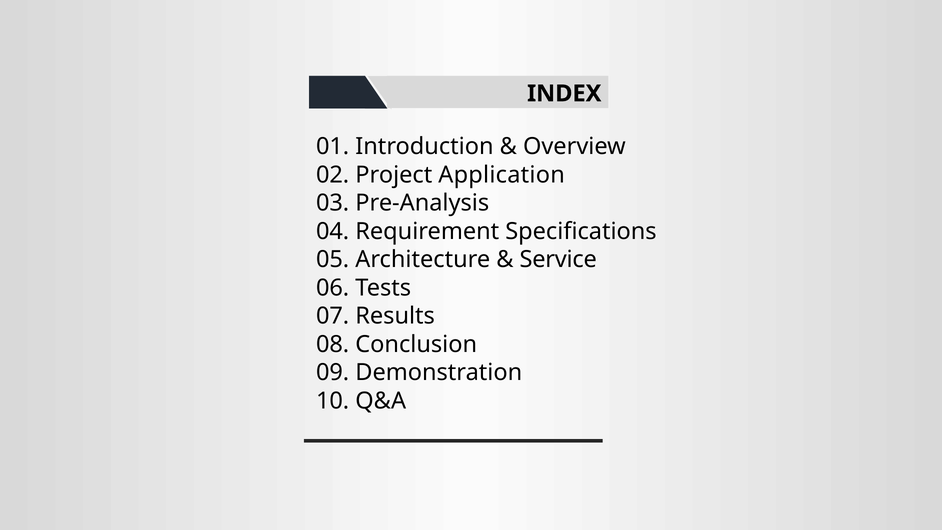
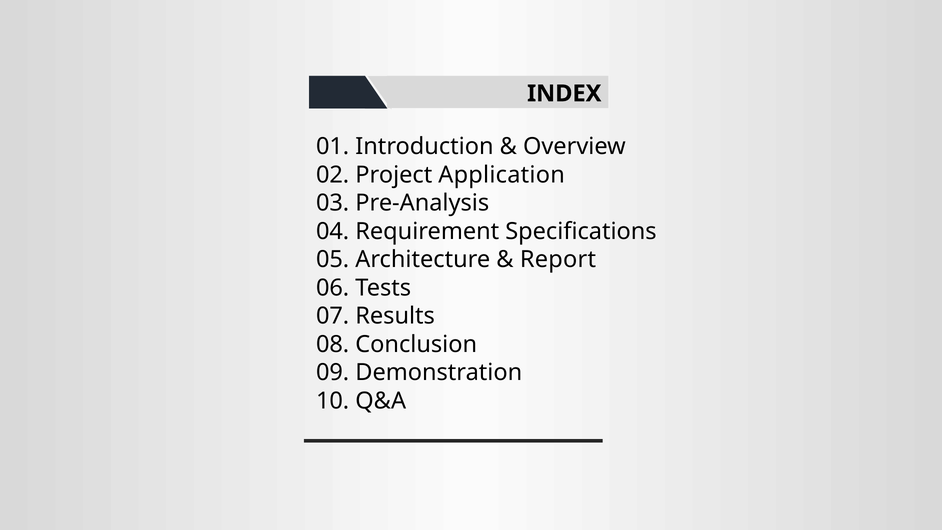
Service: Service -> Report
